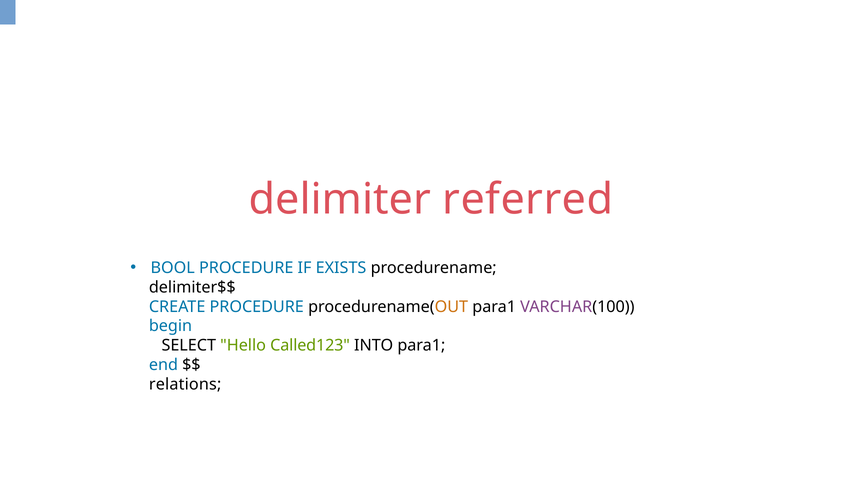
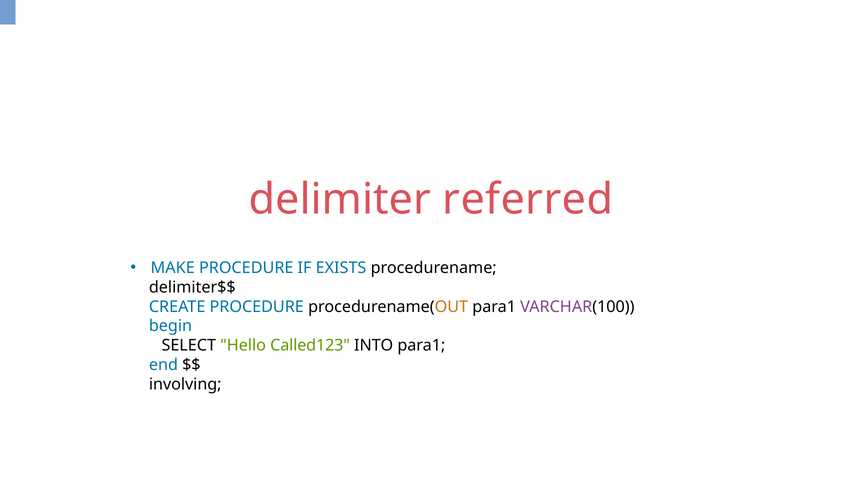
BOOL: BOOL -> MAKE
relations: relations -> involving
